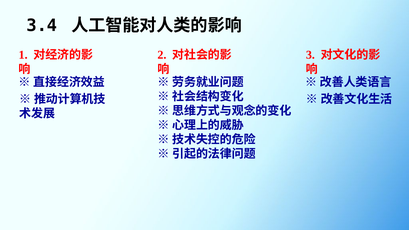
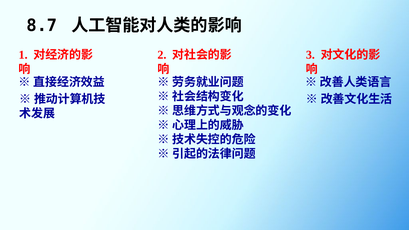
3.4: 3.4 -> 8.7
